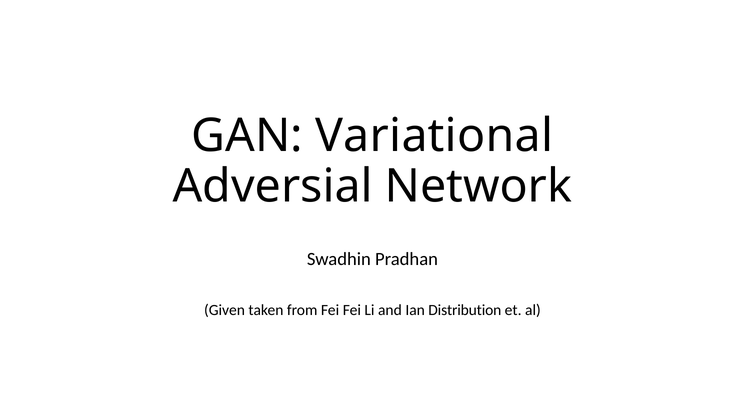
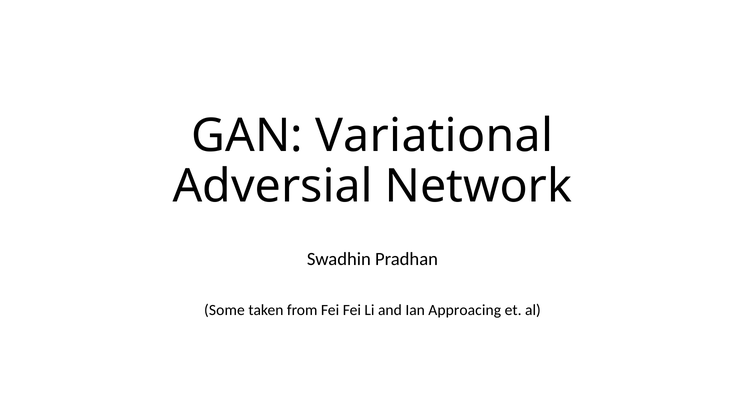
Given: Given -> Some
Distribution: Distribution -> Approacing
